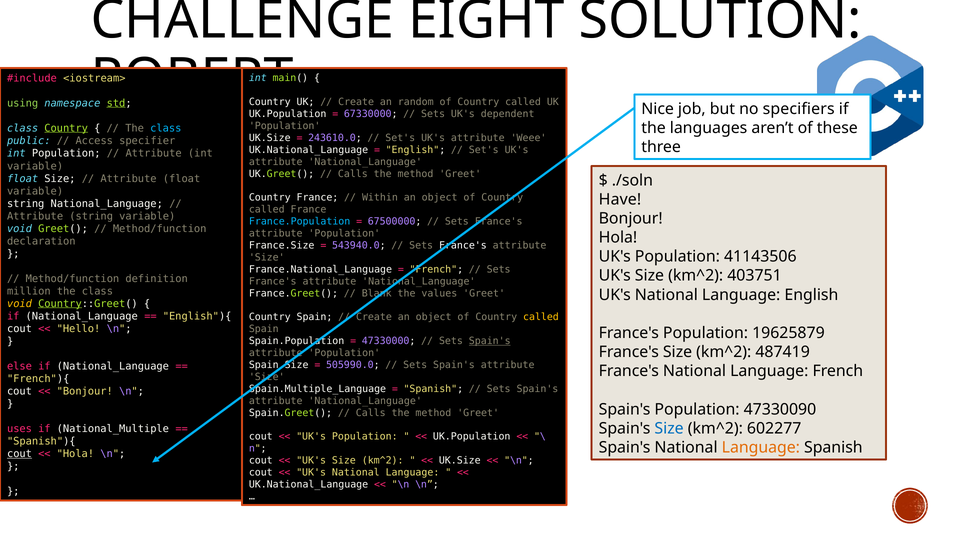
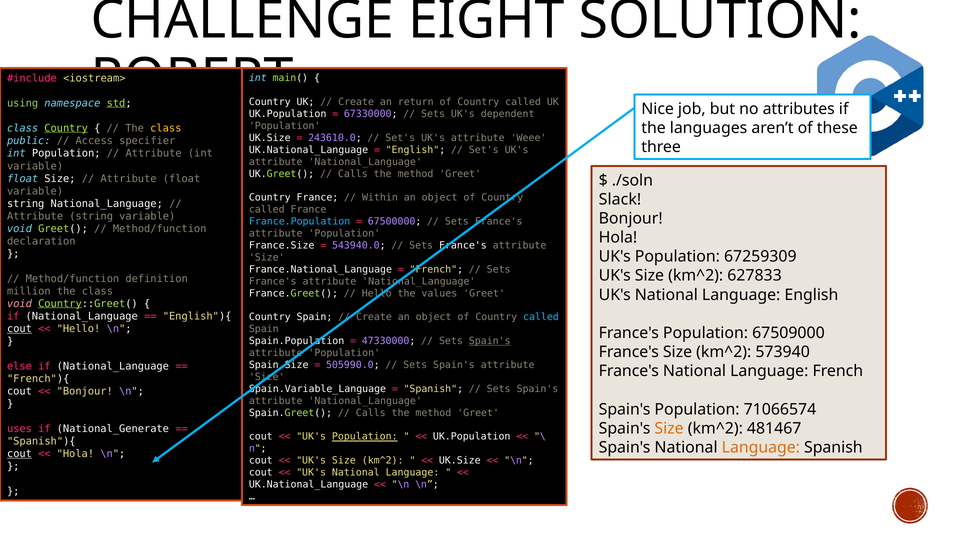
random: random -> return
specifiers: specifiers -> attributes
class at (166, 128) colour: light blue -> yellow
Have: Have -> Slack
41143506: 41143506 -> 67259309
403751: 403751 -> 627833
Blank at (377, 293): Blank -> Hello
void at (20, 304) colour: yellow -> pink
called at (541, 317) colour: yellow -> light blue
cout at (20, 329) underline: none -> present
19625879: 19625879 -> 67509000
487419: 487419 -> 573940
Spain.Multiple_Language: Spain.Multiple_Language -> Spain.Variable_Language
47330090: 47330090 -> 71066574
Size at (669, 428) colour: blue -> orange
602277: 602277 -> 481467
National_Multiple: National_Multiple -> National_Generate
Population at (365, 436) underline: none -> present
